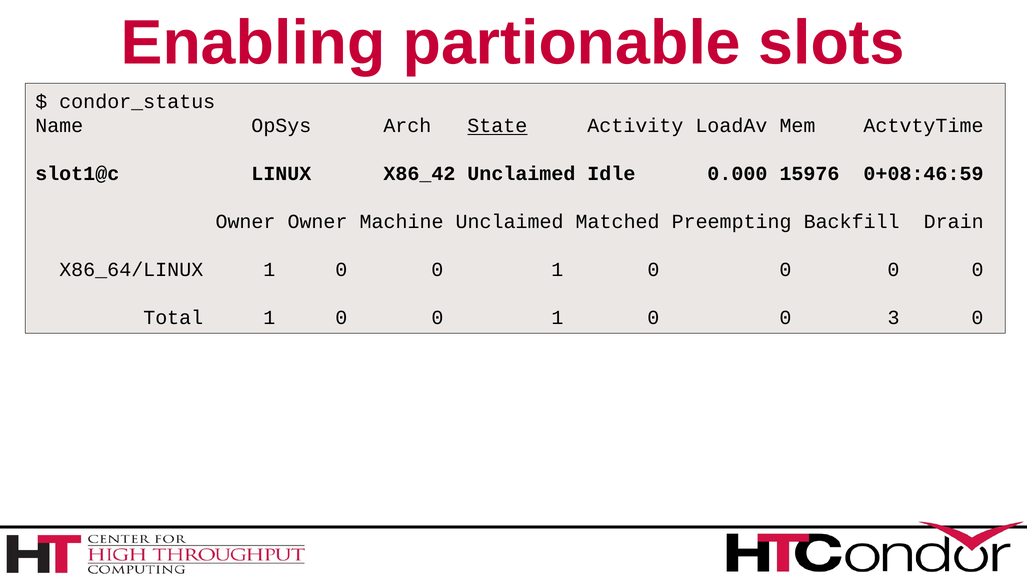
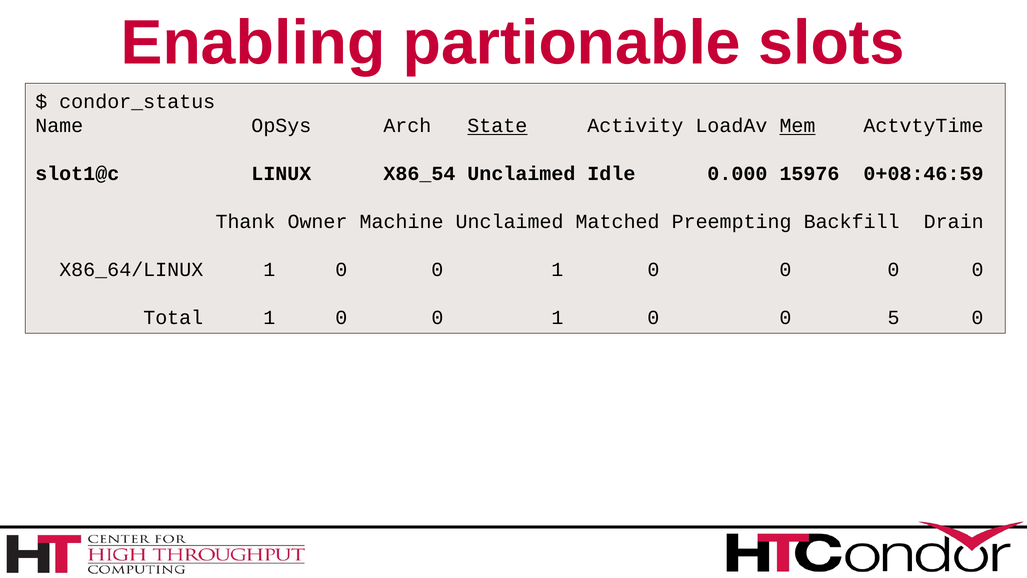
Mem underline: none -> present
X86_42: X86_42 -> X86_54
Owner at (245, 222): Owner -> Thank
3: 3 -> 5
